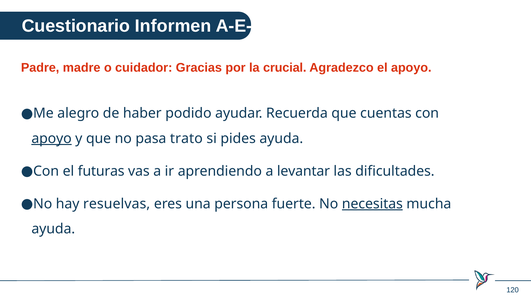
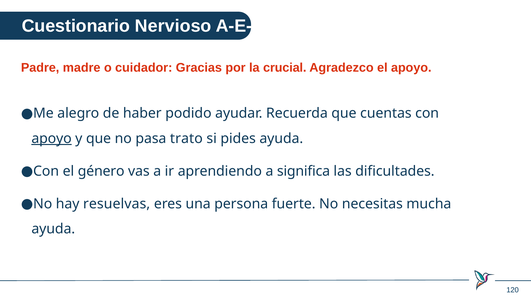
Informen: Informen -> Nervioso
futuras: futuras -> género
levantar: levantar -> significa
necesitas underline: present -> none
